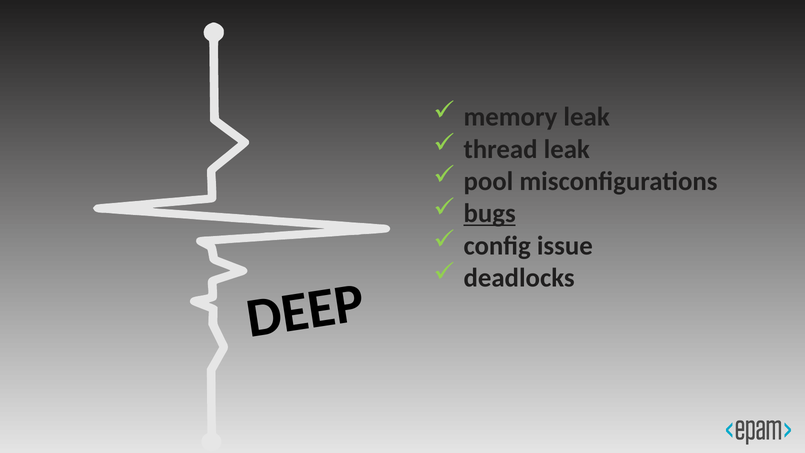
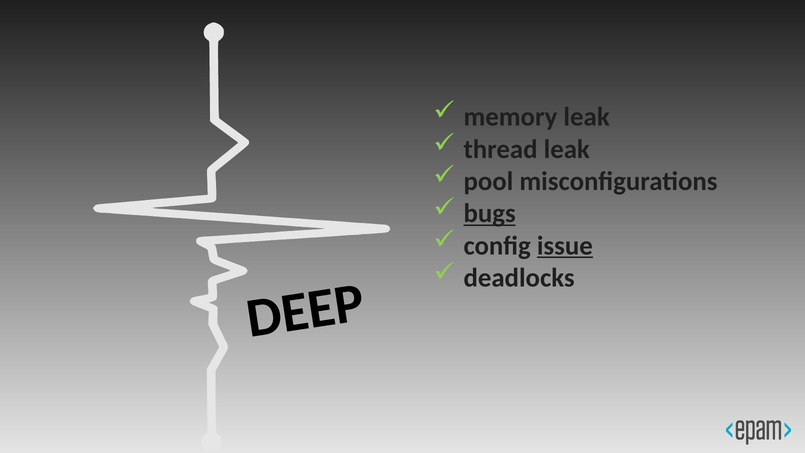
issue underline: none -> present
